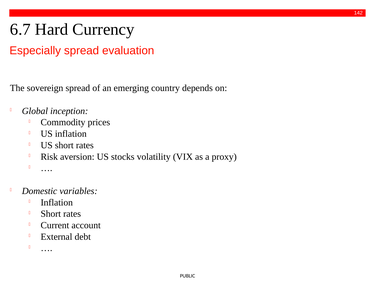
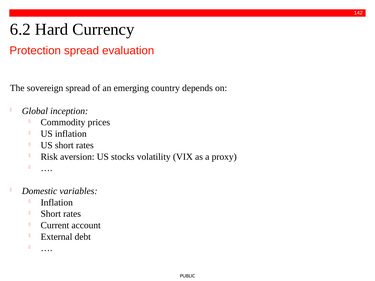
6.7: 6.7 -> 6.2
Especially: Especially -> Protection
